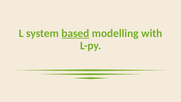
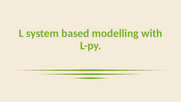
based underline: present -> none
